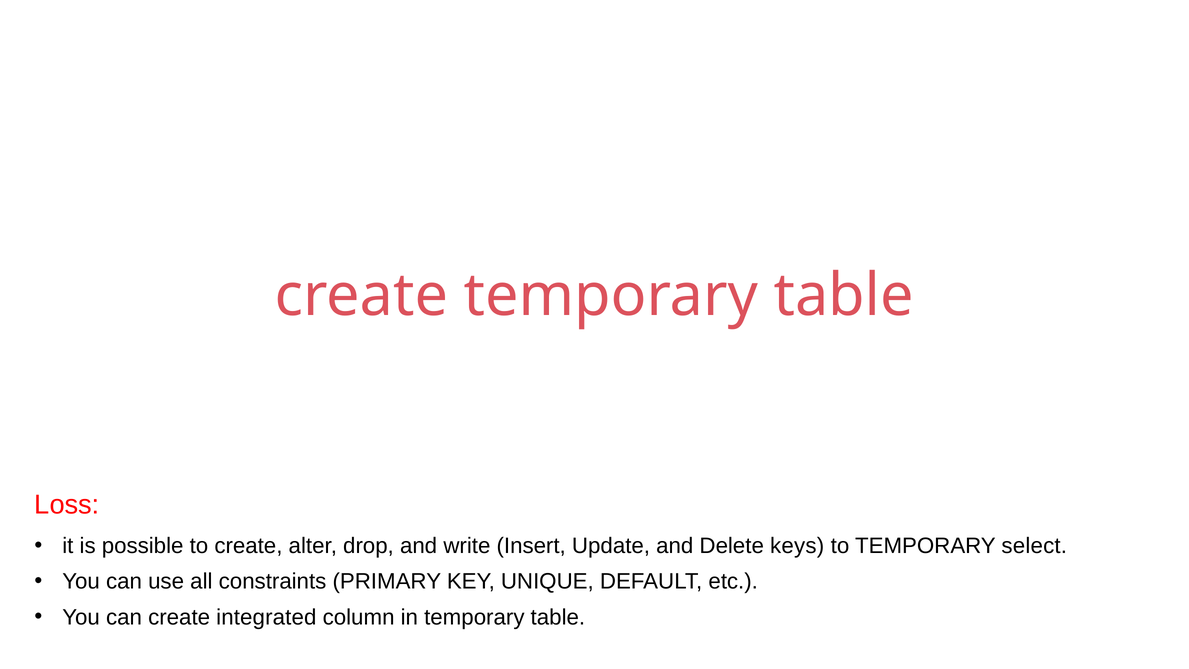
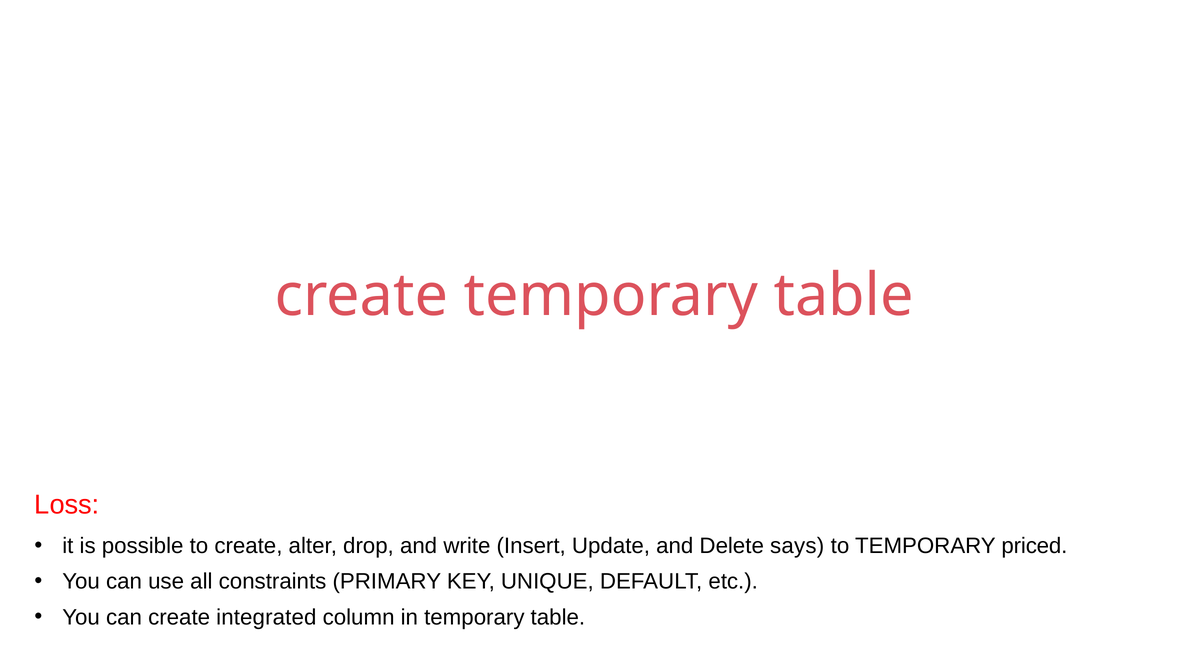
keys: keys -> says
select: select -> priced
